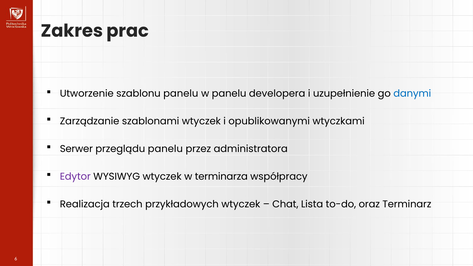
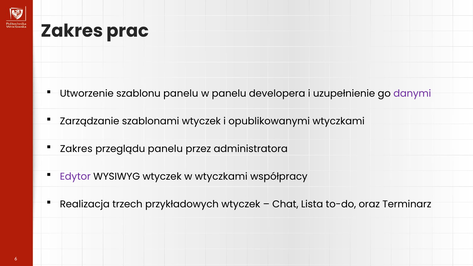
danymi colour: blue -> purple
Serwer at (76, 149): Serwer -> Zakres
w terminarza: terminarza -> wtyczkami
